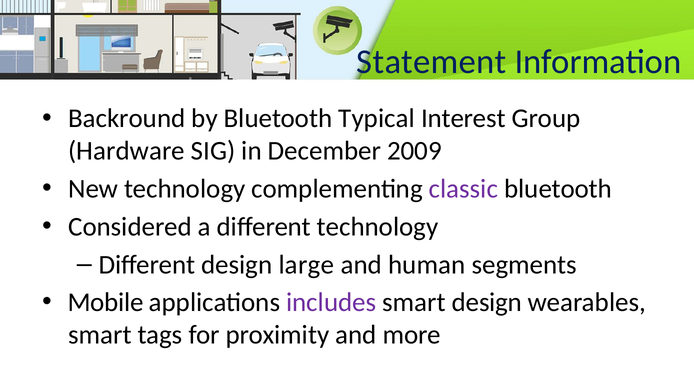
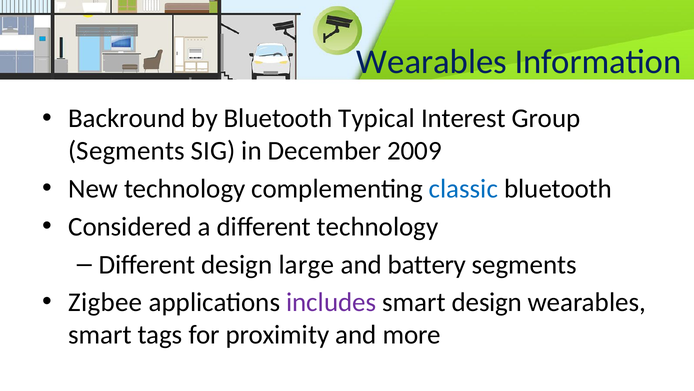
Statement at (431, 62): Statement -> Wearables
Hardware at (127, 151): Hardware -> Segments
classic colour: purple -> blue
human: human -> battery
Mobile: Mobile -> Zigbee
